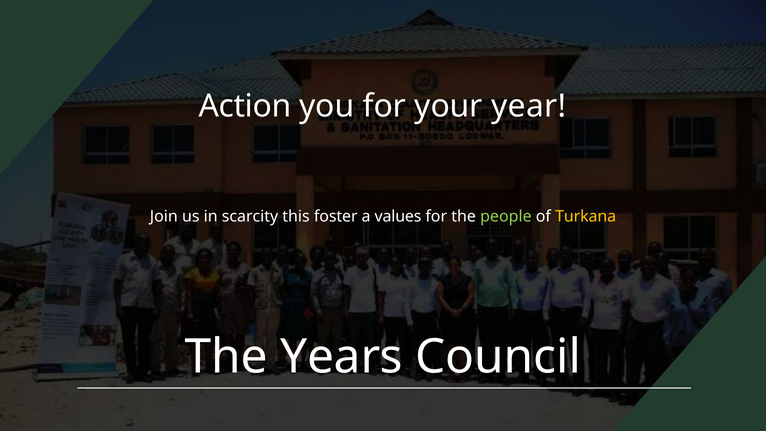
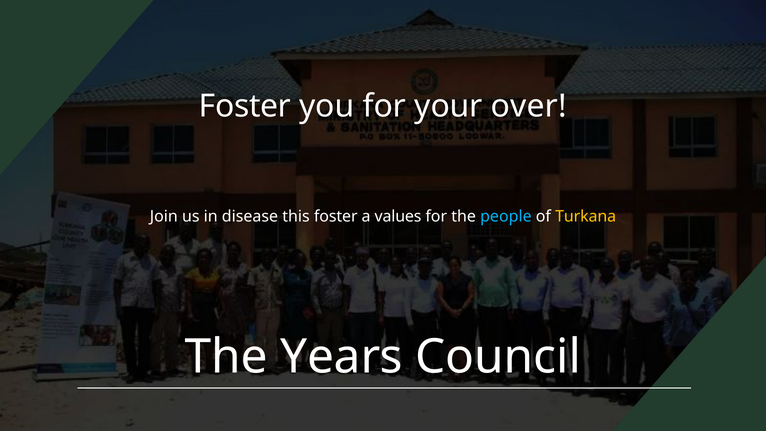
Action at (245, 106): Action -> Foster
year: year -> over
scarcity: scarcity -> disease
people colour: light green -> light blue
